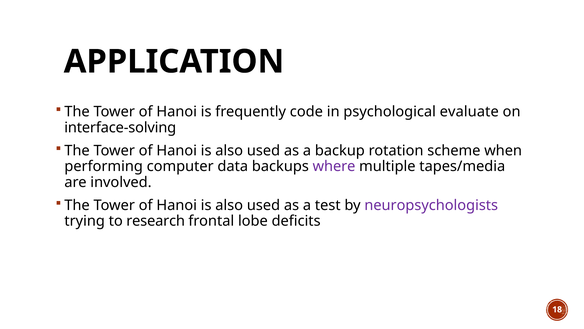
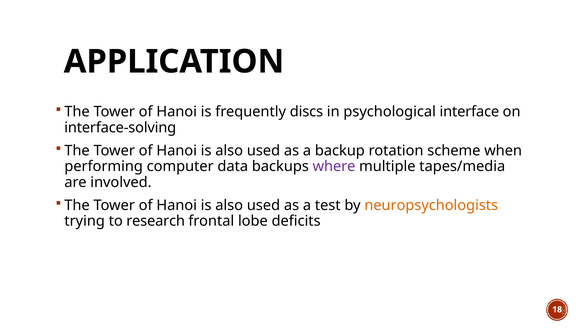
code: code -> discs
evaluate: evaluate -> interface
neuropsychologists colour: purple -> orange
